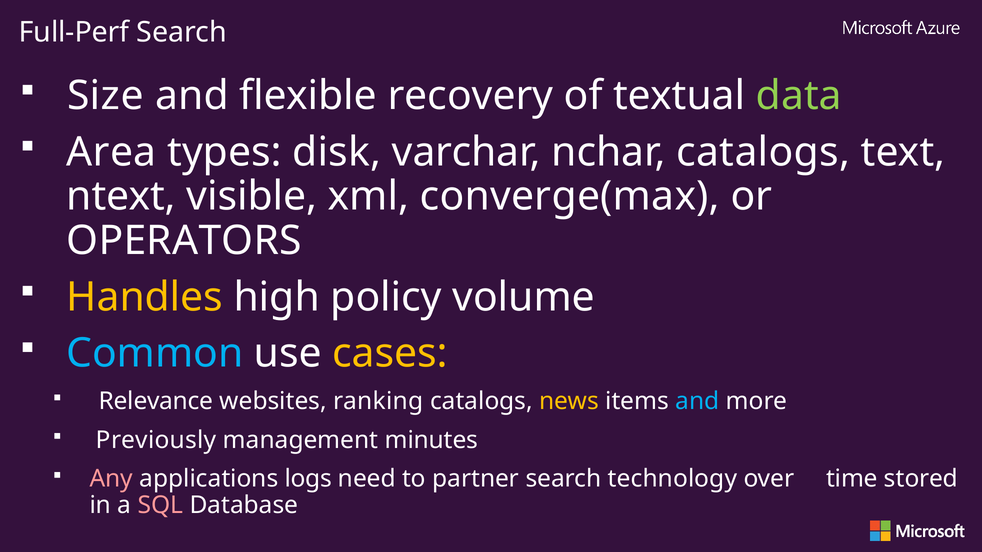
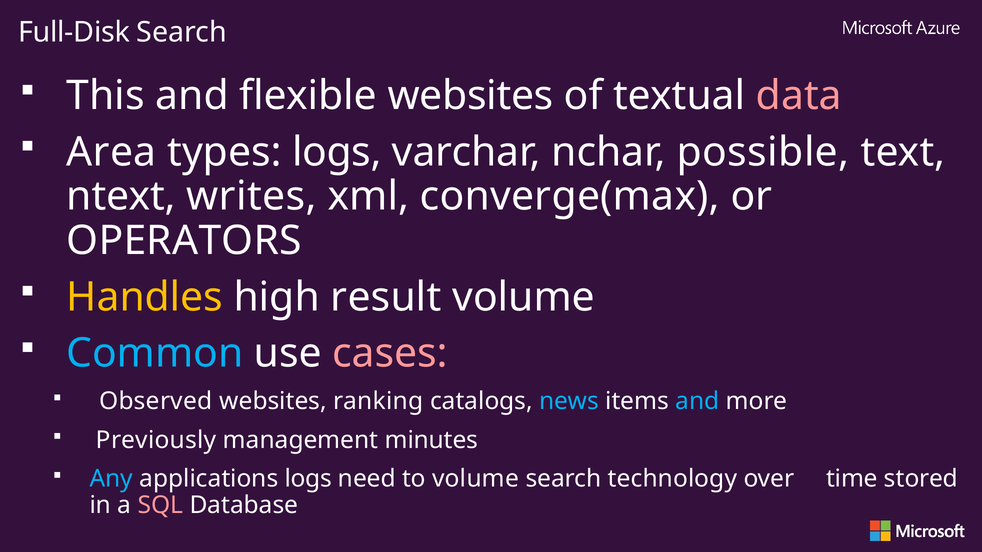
Full-Perf: Full-Perf -> Full-Disk
Size: Size -> This
flexible recovery: recovery -> websites
data colour: light green -> pink
types disk: disk -> logs
nchar catalogs: catalogs -> possible
visible: visible -> writes
policy: policy -> result
cases colour: yellow -> pink
Relevance: Relevance -> Observed
news colour: yellow -> light blue
Any colour: pink -> light blue
to partner: partner -> volume
